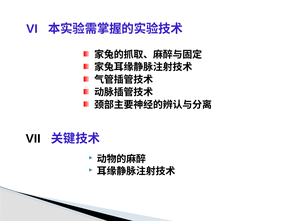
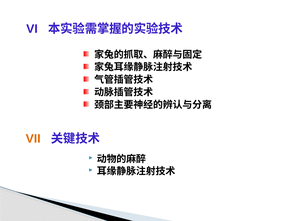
VII colour: black -> orange
